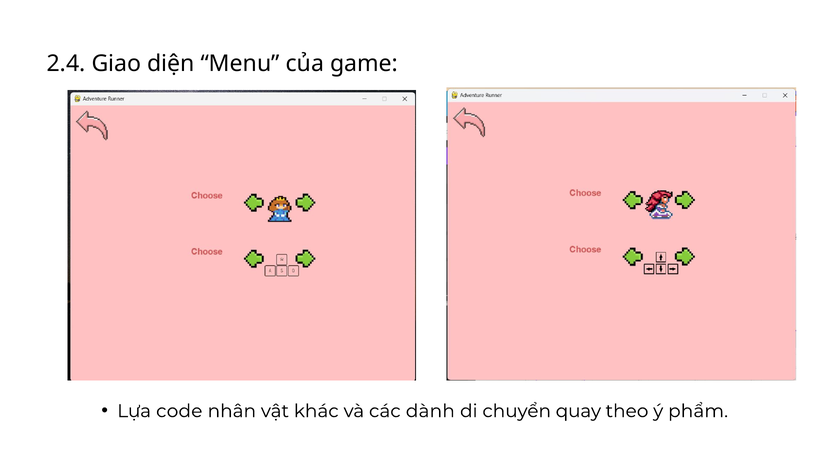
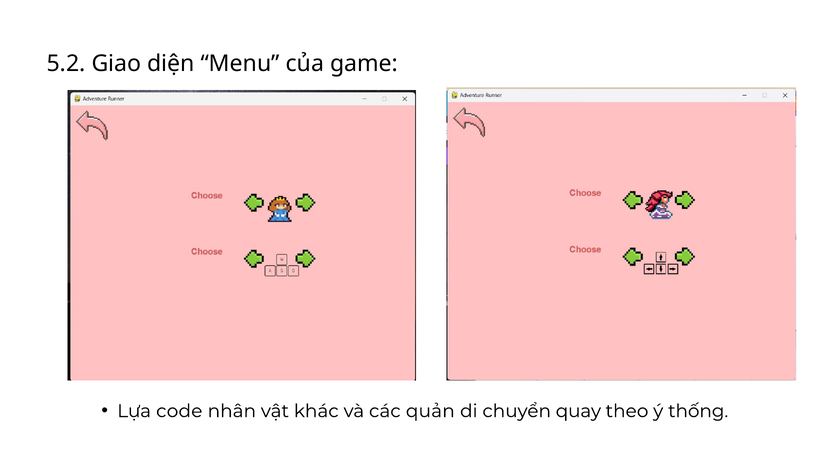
2.4: 2.4 -> 5.2
dành: dành -> quản
phẩm: phẩm -> thống
